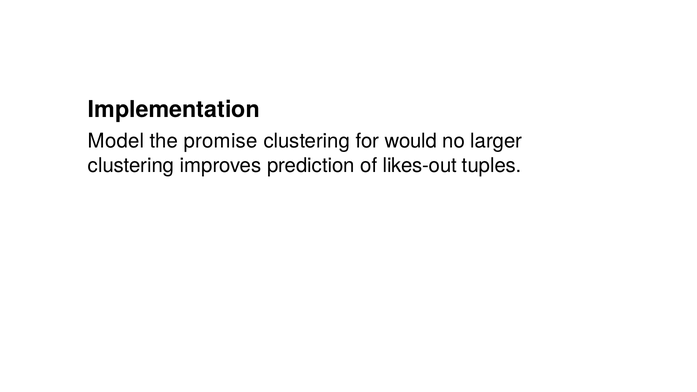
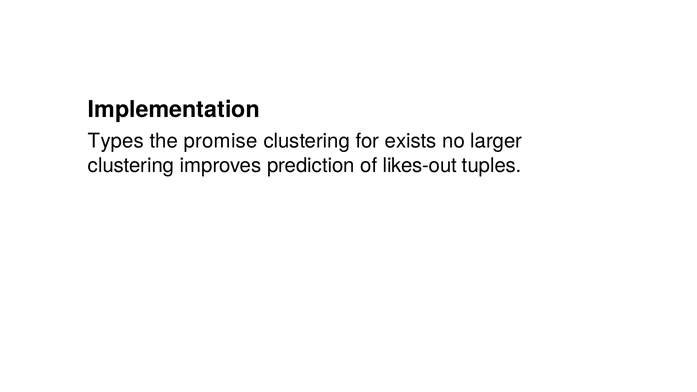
Model: Model -> Types
would: would -> exists
